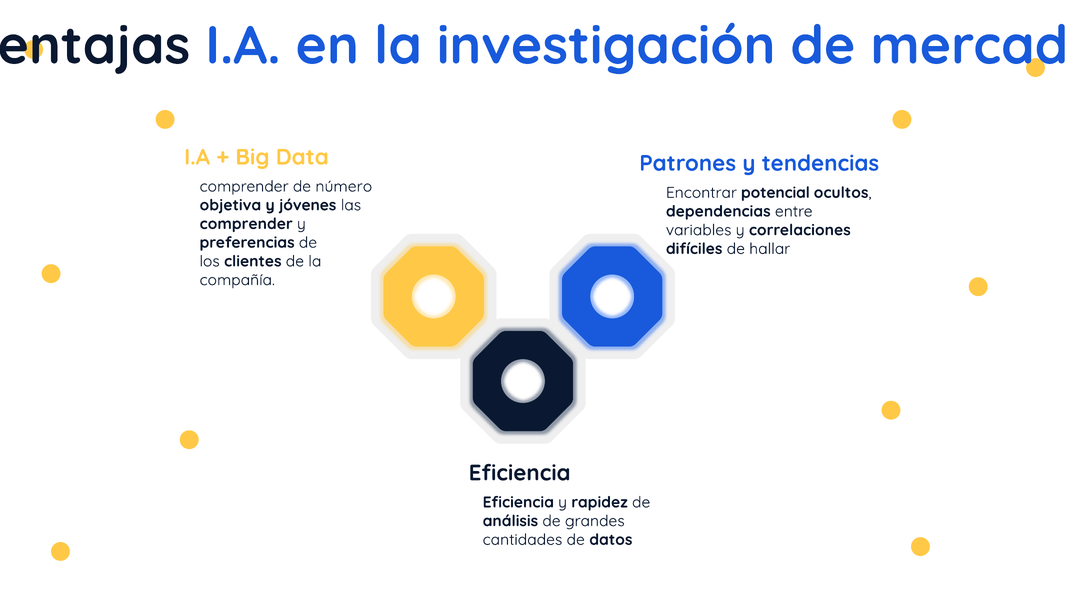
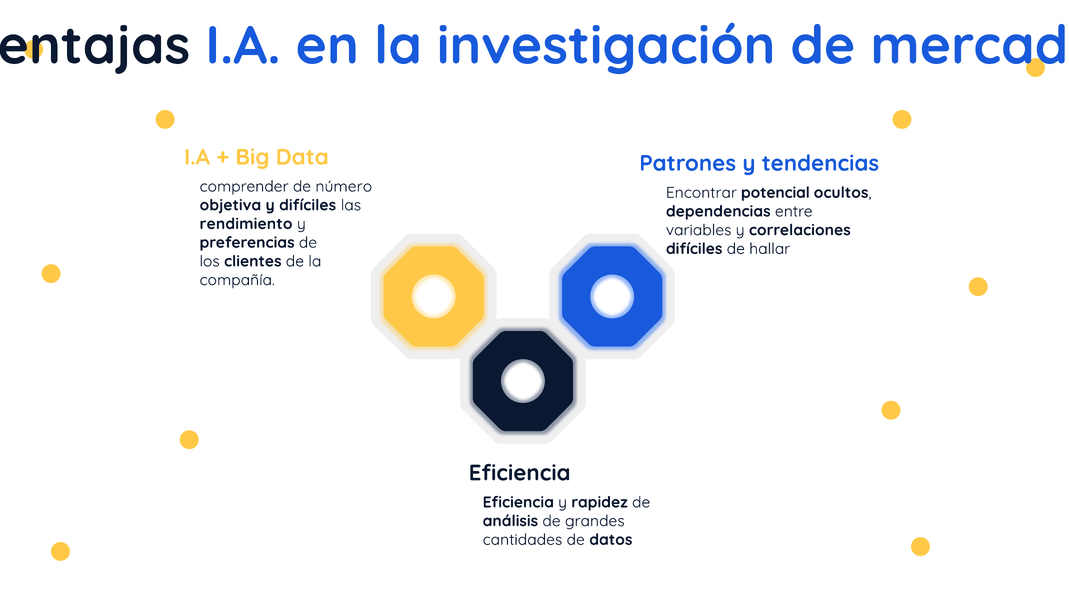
y jóvenes: jóvenes -> difíciles
comprender at (246, 224): comprender -> rendimiento
